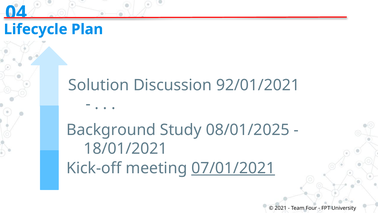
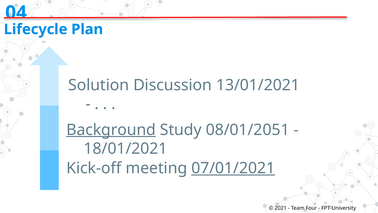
92/01/2021: 92/01/2021 -> 13/01/2021
Background underline: none -> present
08/01/2025: 08/01/2025 -> 08/01/2051
